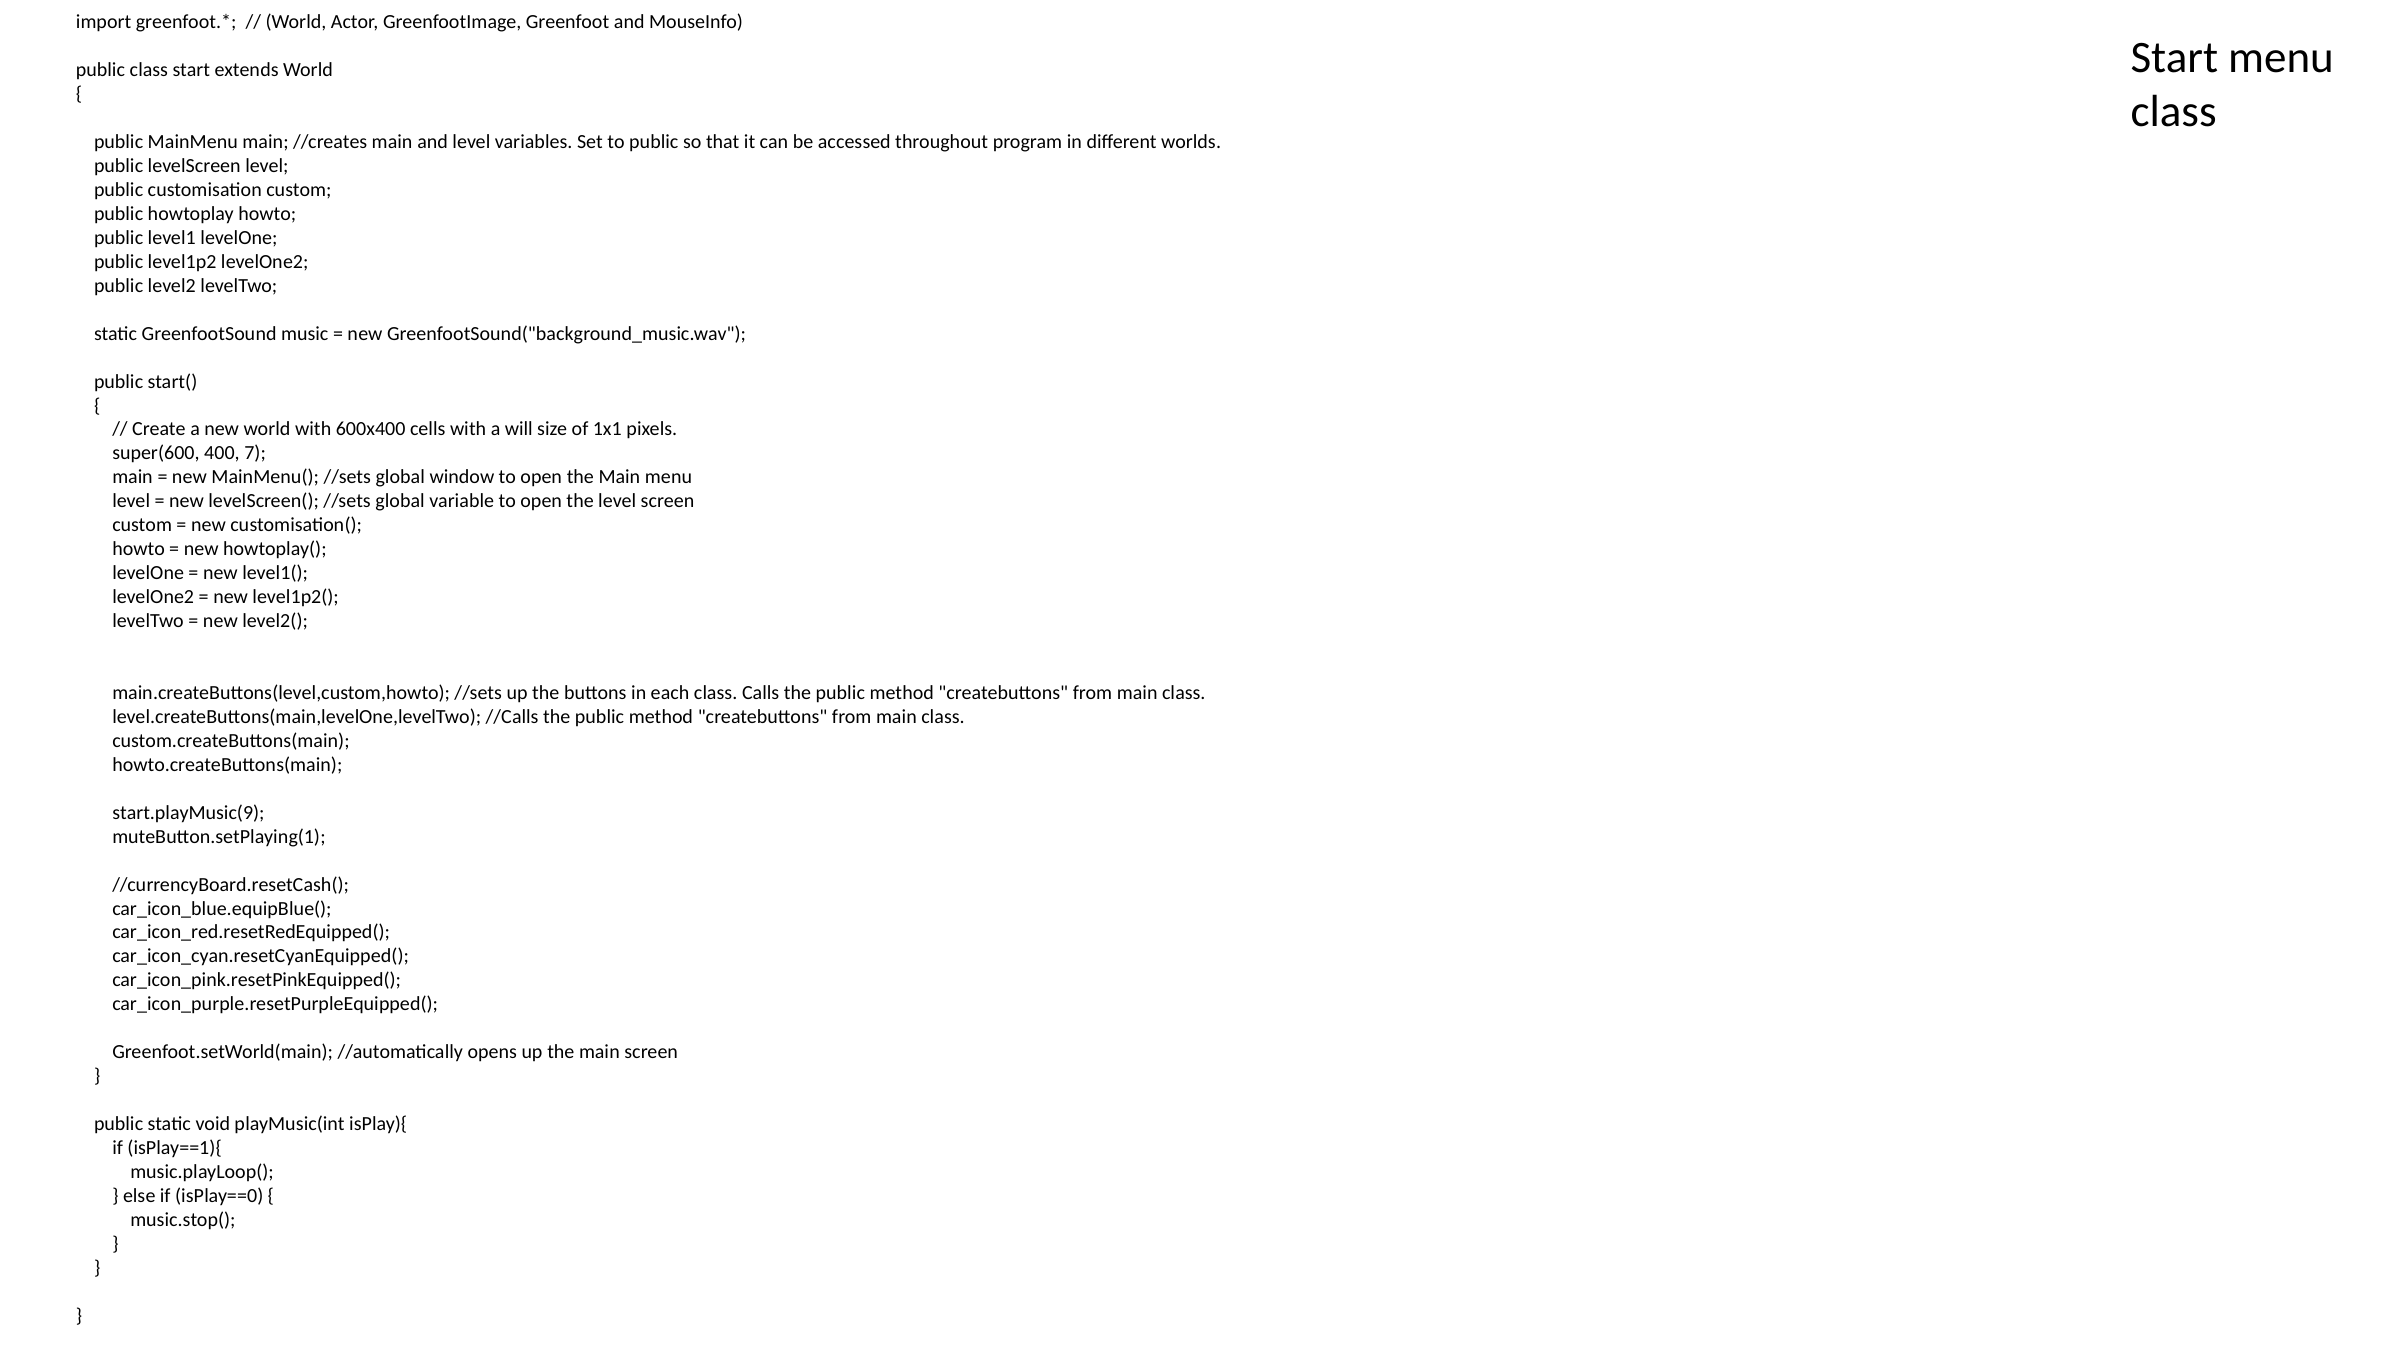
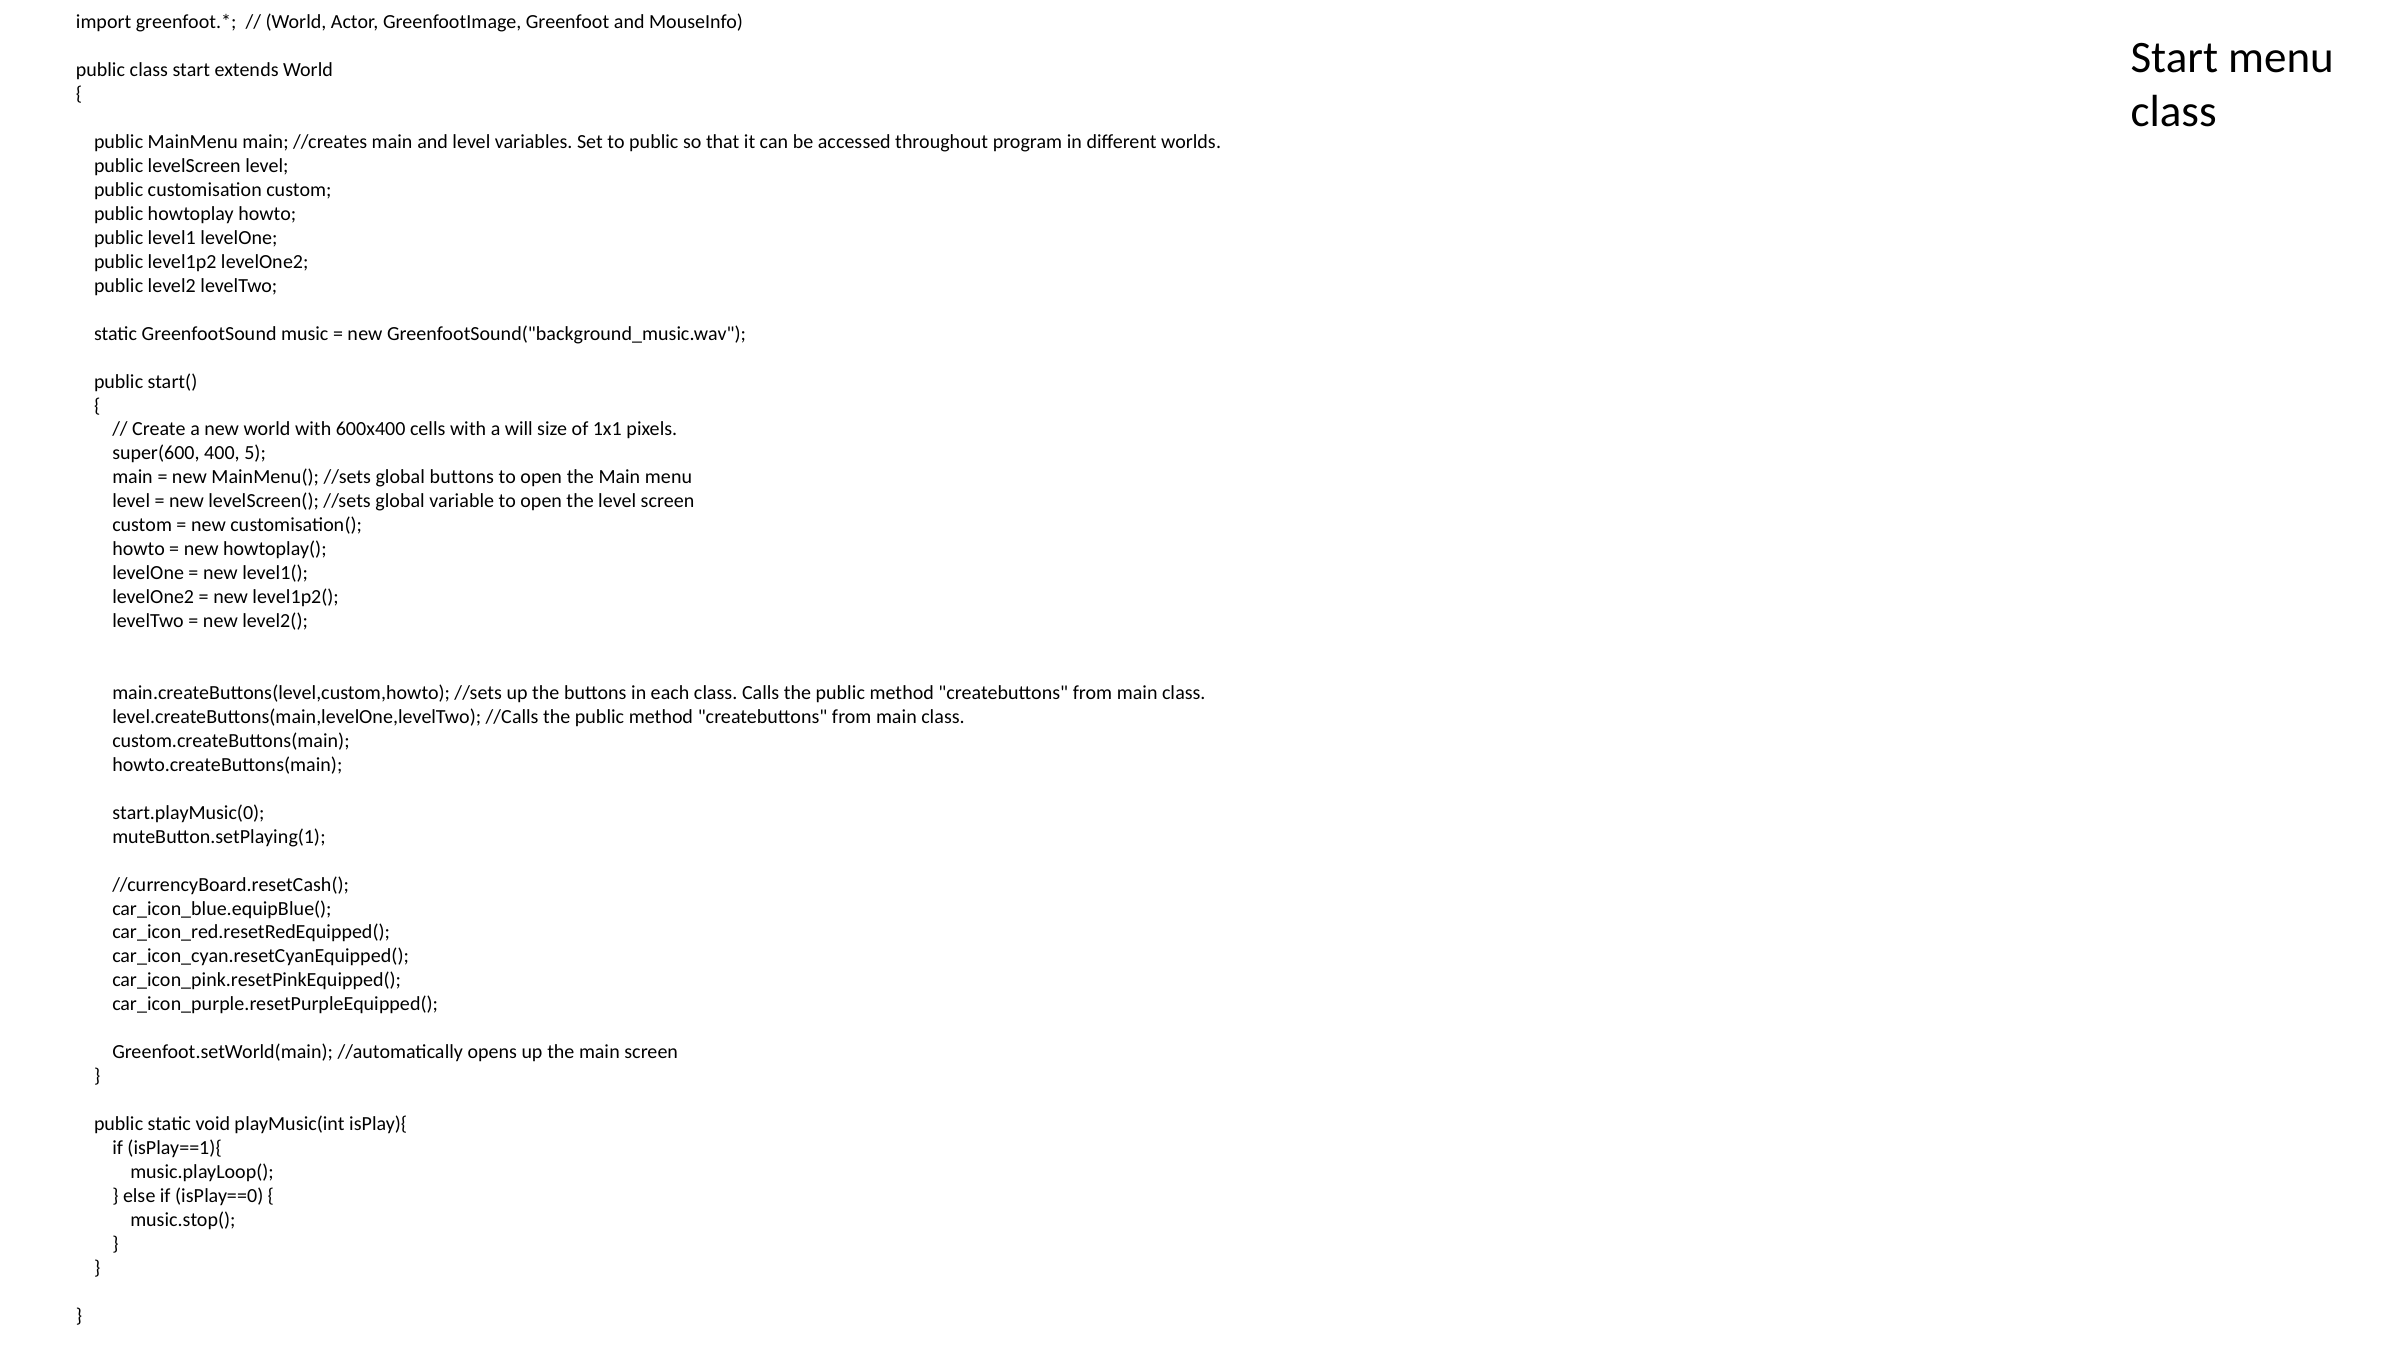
7: 7 -> 5
global window: window -> buttons
start.playMusic(9: start.playMusic(9 -> start.playMusic(0
